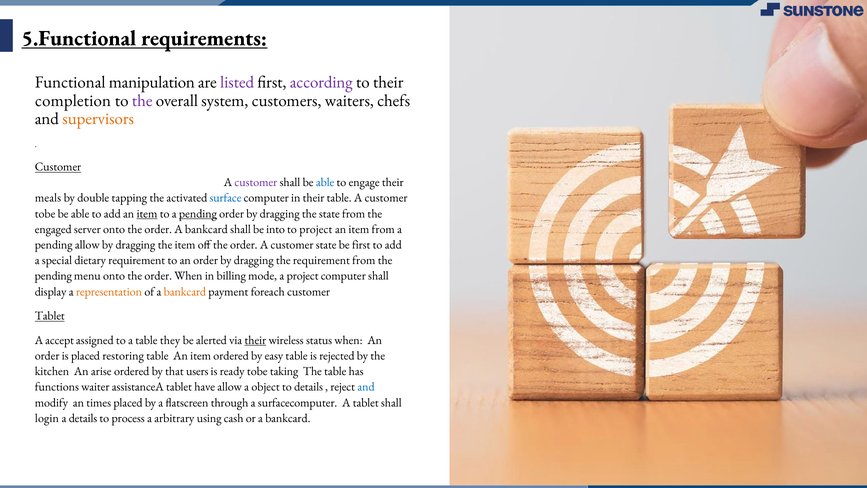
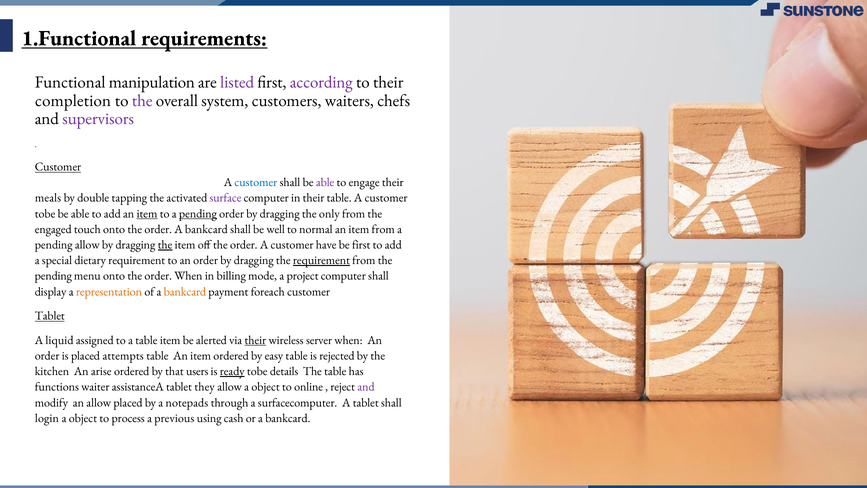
5.Functional: 5.Functional -> 1.Functional
supervisors colour: orange -> purple
customer at (256, 182) colour: purple -> blue
able at (325, 182) colour: blue -> purple
surface colour: blue -> purple
the state: state -> only
server: server -> touch
into: into -> well
to project: project -> normal
the at (165, 245) underline: none -> present
customer state: state -> have
requirement at (321, 260) underline: none -> present
accept: accept -> liquid
table they: they -> item
status: status -> server
restoring: restoring -> attempts
ready underline: none -> present
taking: taking -> details
have: have -> they
to details: details -> online
and at (366, 387) colour: blue -> purple
an times: times -> allow
ﬂatscreen: ﬂatscreen -> notepads
details at (83, 418): details -> object
arbitrary: arbitrary -> previous
